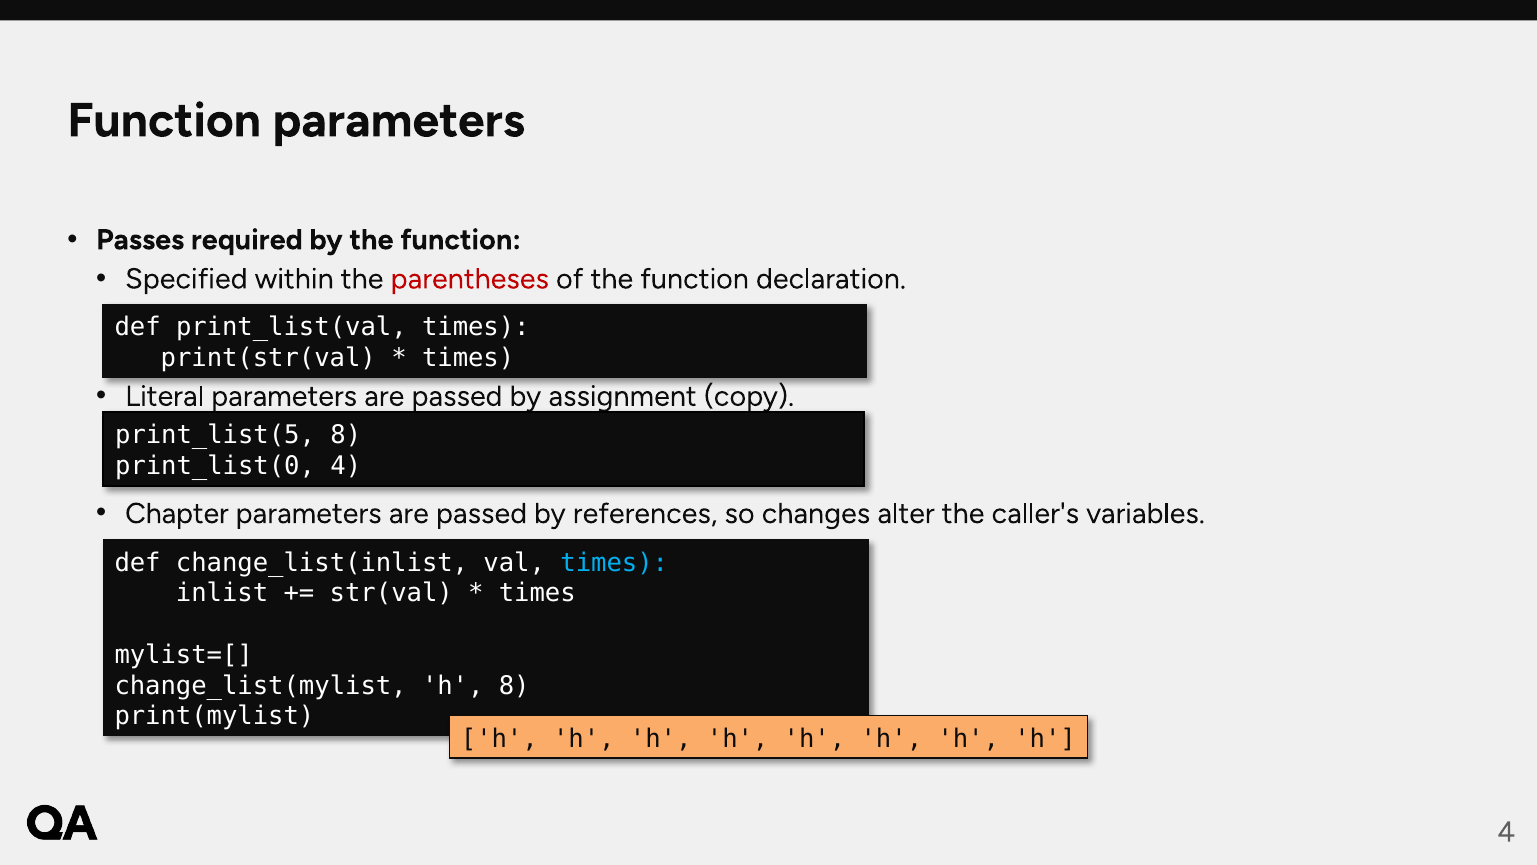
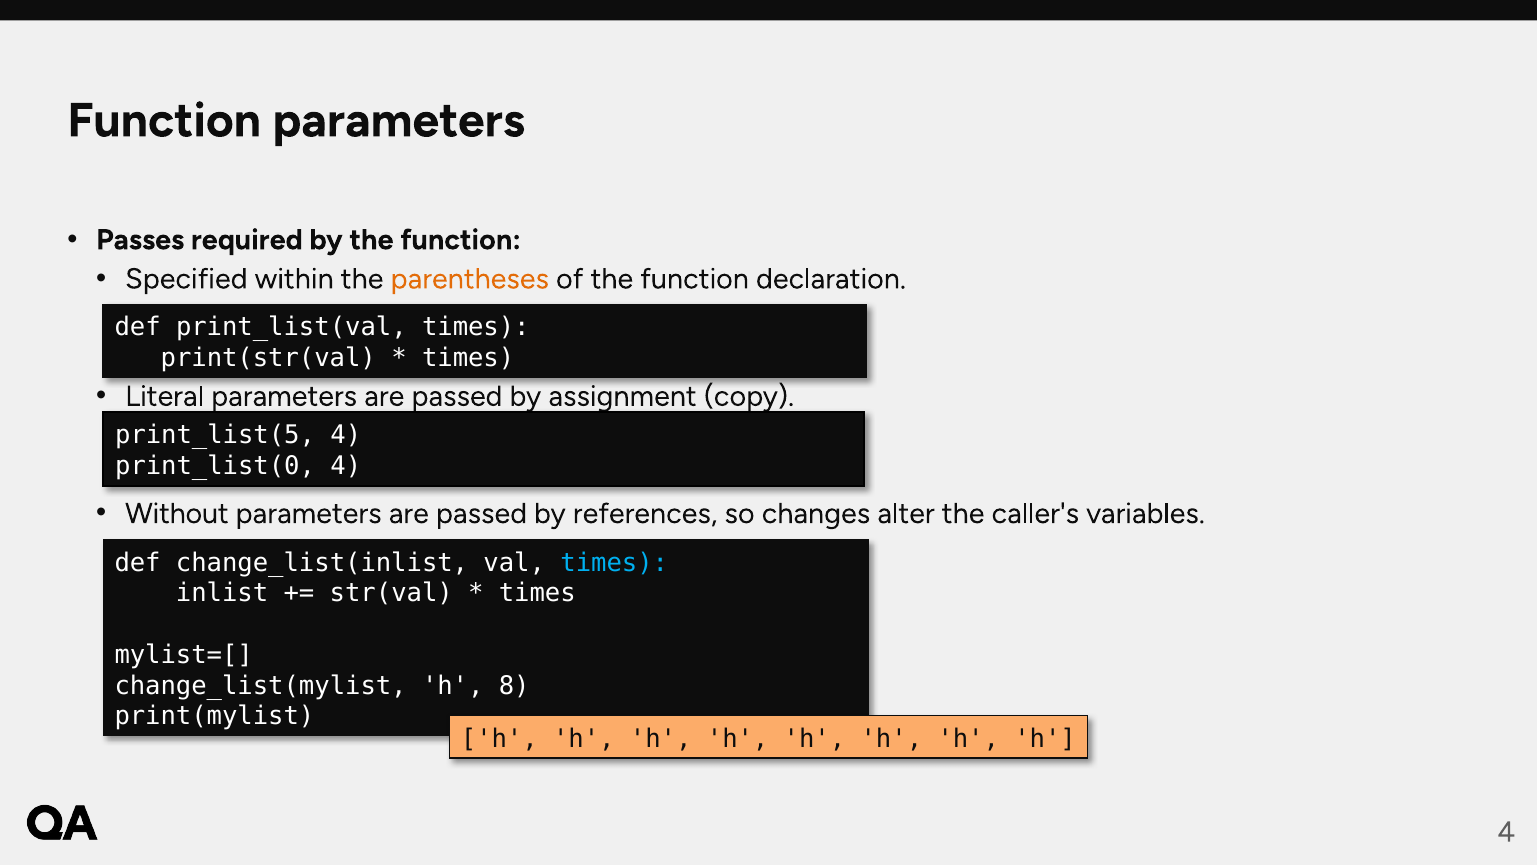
parentheses colour: red -> orange
print_list(5 8: 8 -> 4
Chapter: Chapter -> Without
